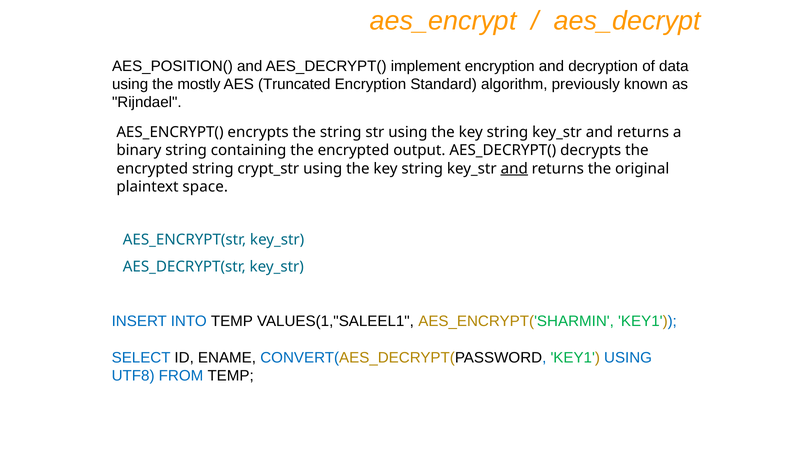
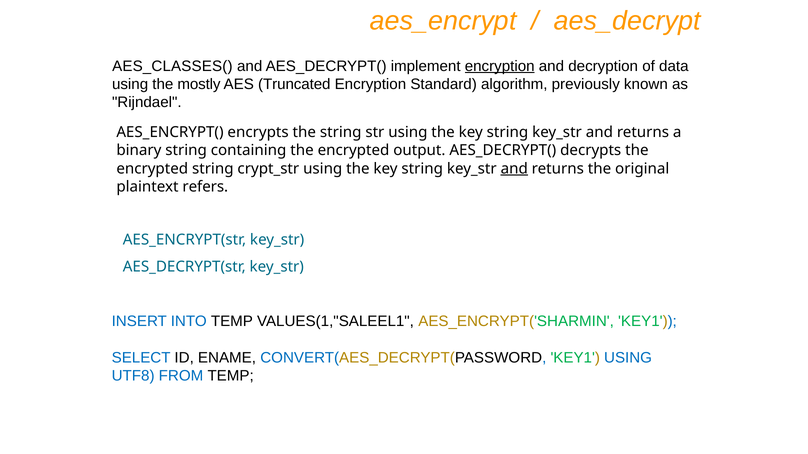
AES_POSITION(: AES_POSITION( -> AES_CLASSES(
encryption at (500, 66) underline: none -> present
space: space -> refers
